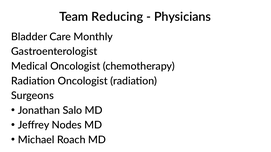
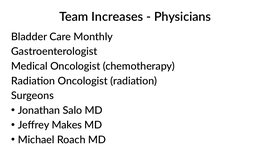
Reducing: Reducing -> Increases
Nodes: Nodes -> Makes
